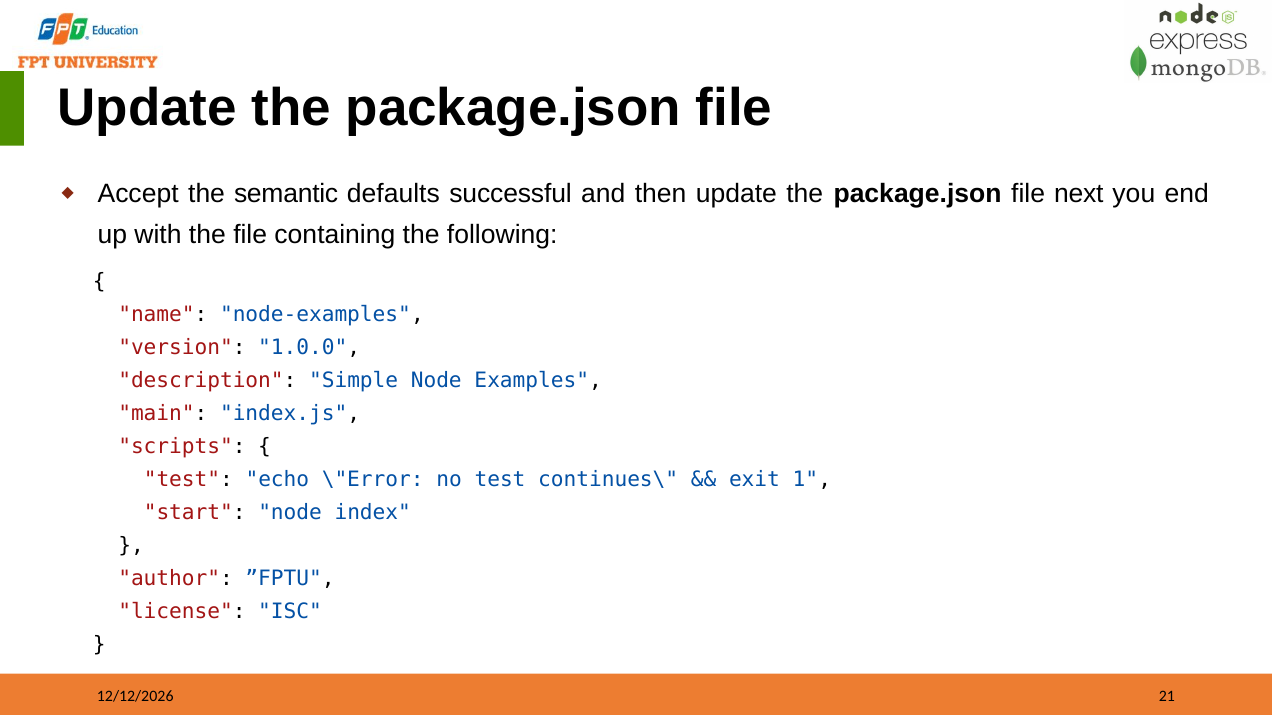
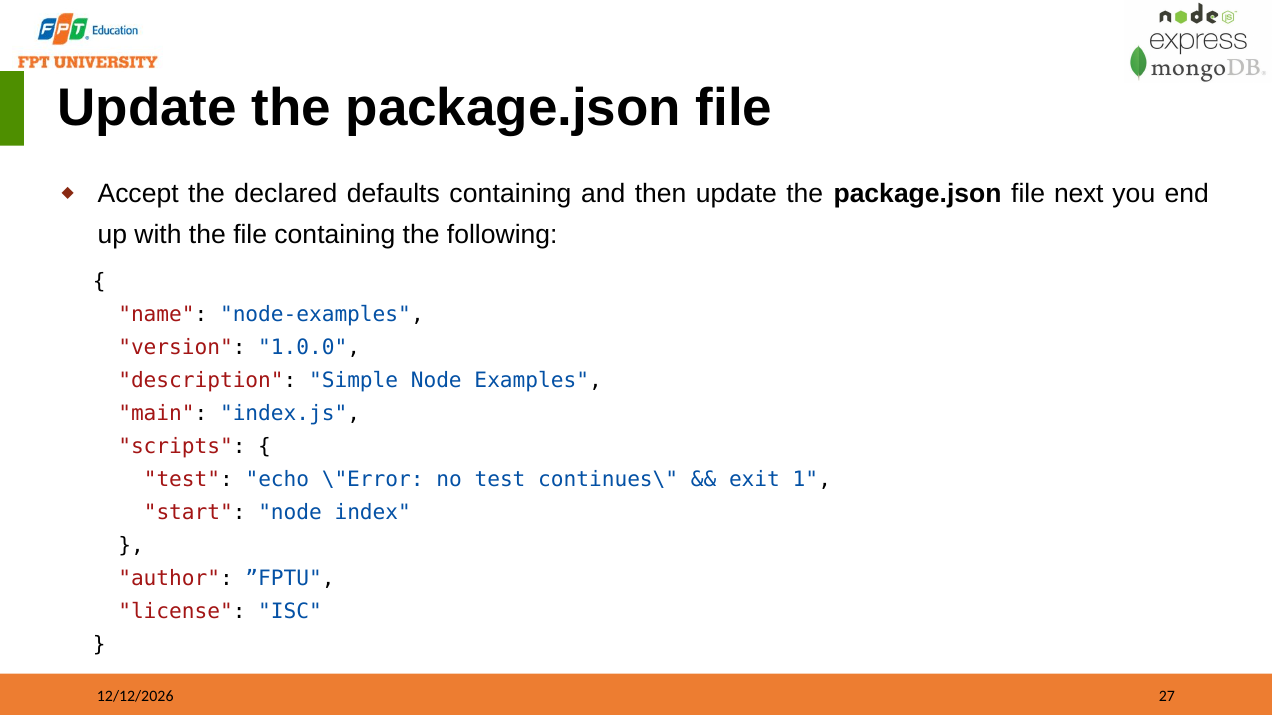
semantic: semantic -> declared
defaults successful: successful -> containing
21: 21 -> 27
